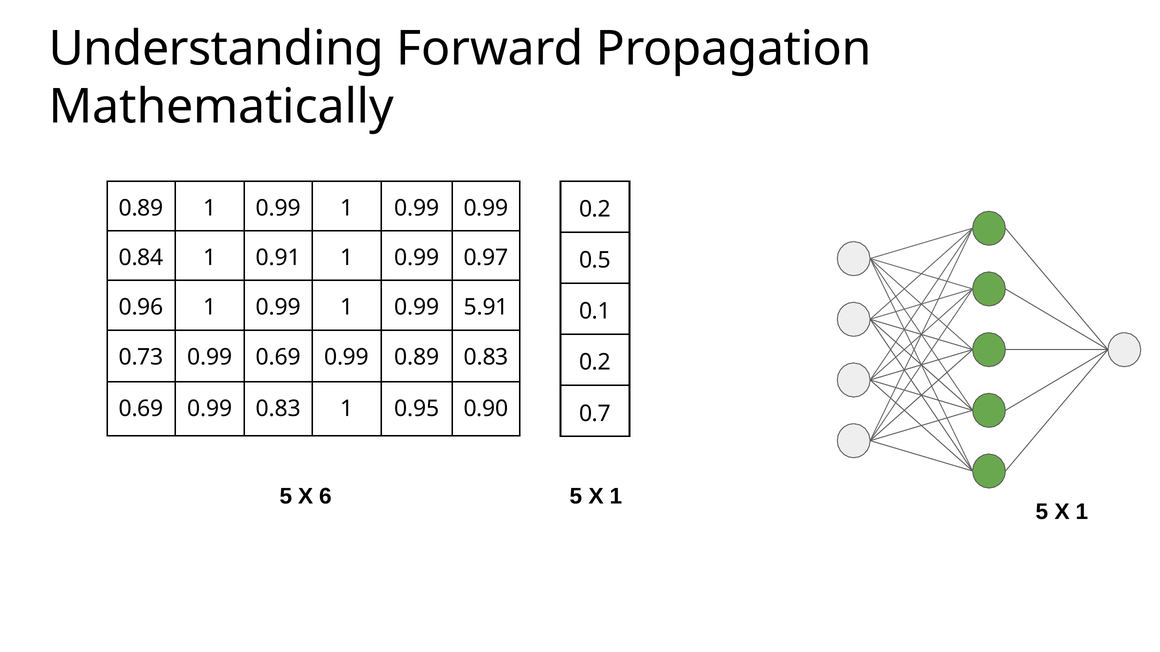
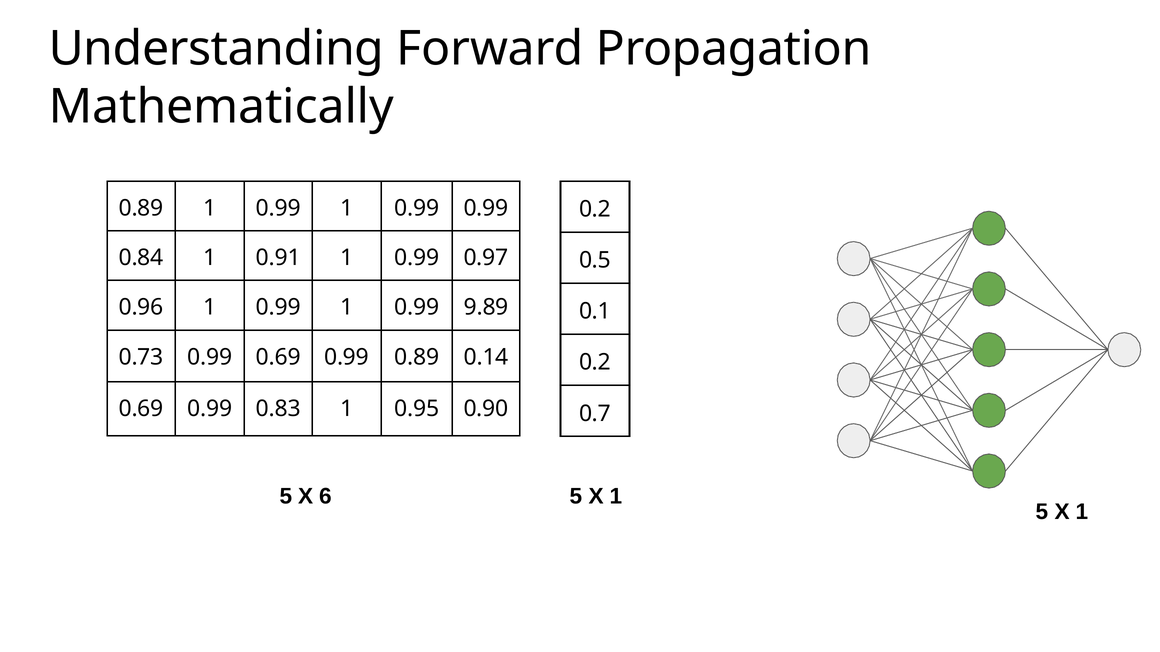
5.91: 5.91 -> 9.89
0.89 0.83: 0.83 -> 0.14
